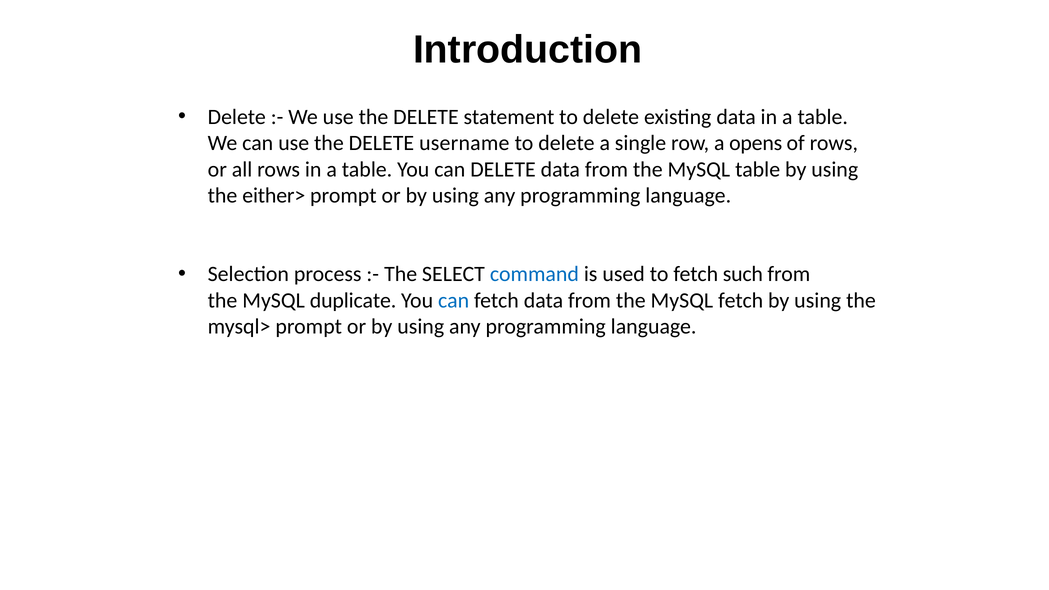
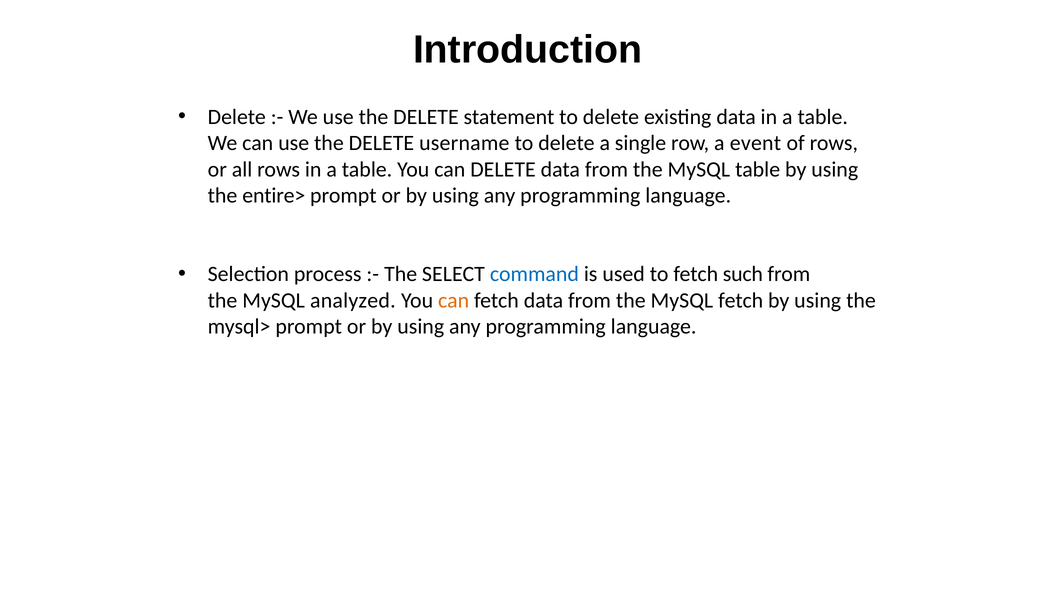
opens: opens -> event
either>: either> -> entire>
duplicate: duplicate -> analyzed
can at (454, 301) colour: blue -> orange
